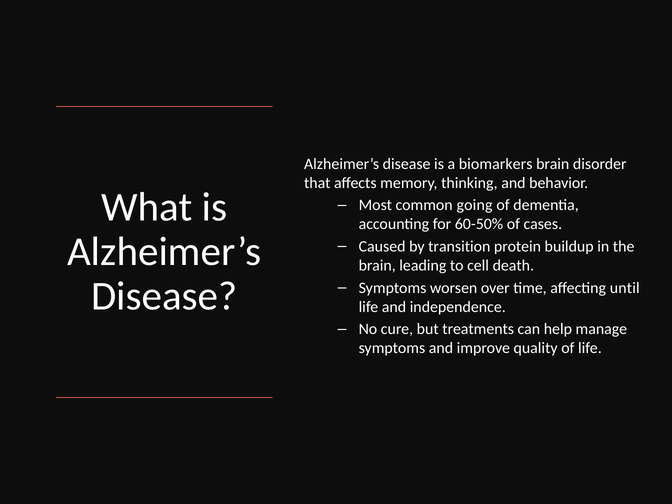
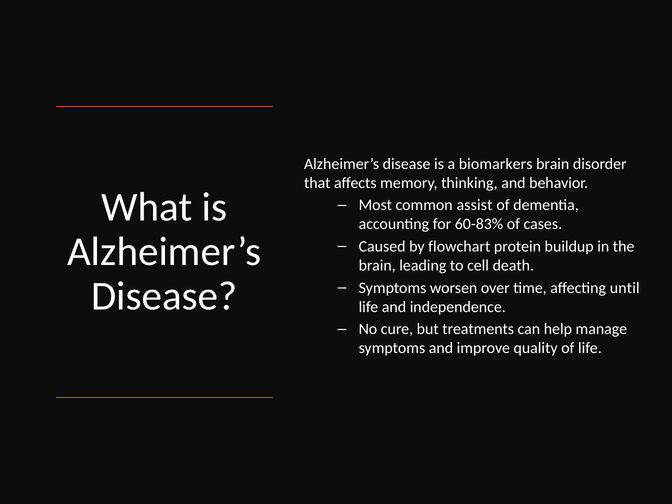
going: going -> assist
60-50%: 60-50% -> 60-83%
transition: transition -> flowchart
